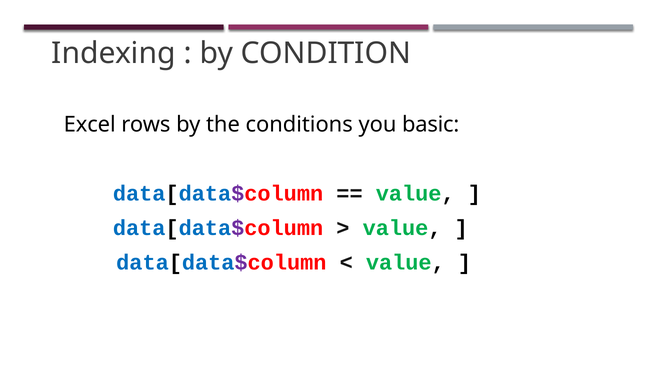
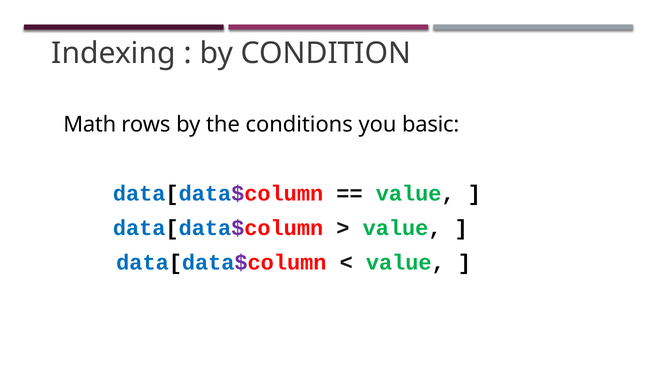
Excel: Excel -> Math
